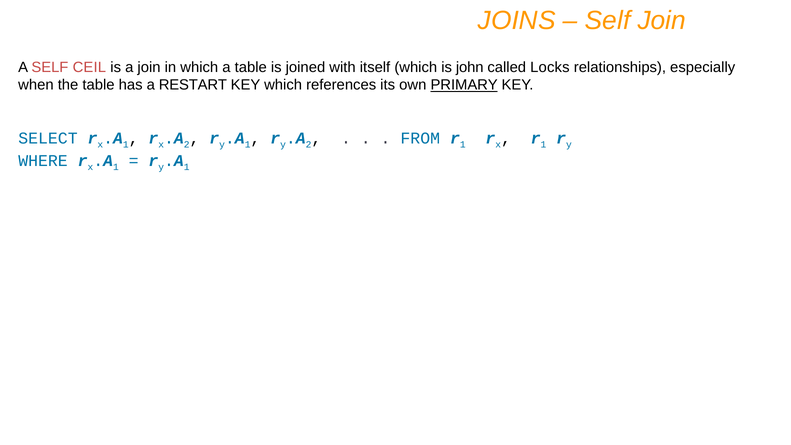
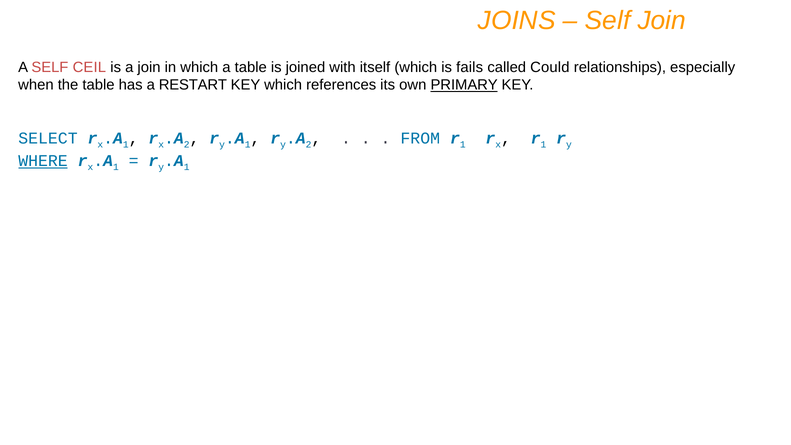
john: john -> fails
Locks: Locks -> Could
WHERE underline: none -> present
